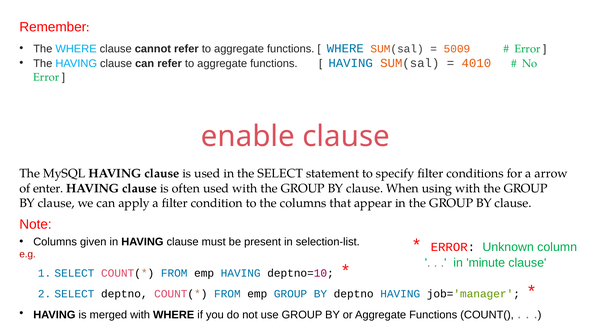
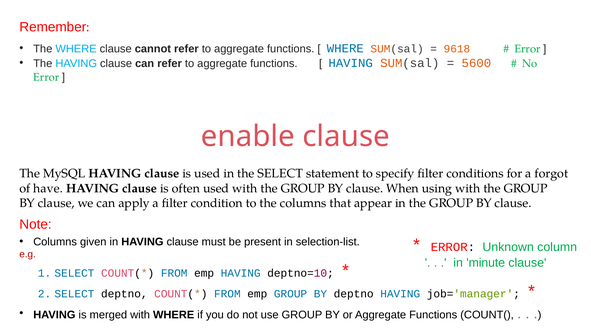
5009: 5009 -> 9618
4010: 4010 -> 5600
arrow: arrow -> forgot
enter: enter -> have
